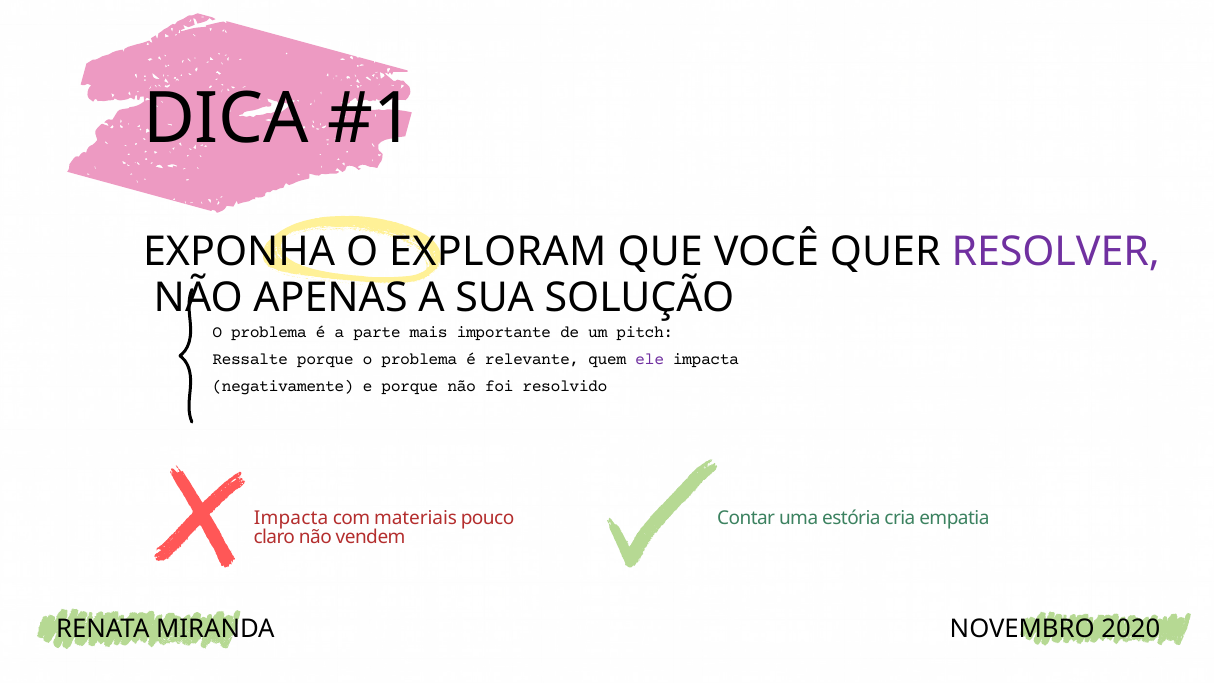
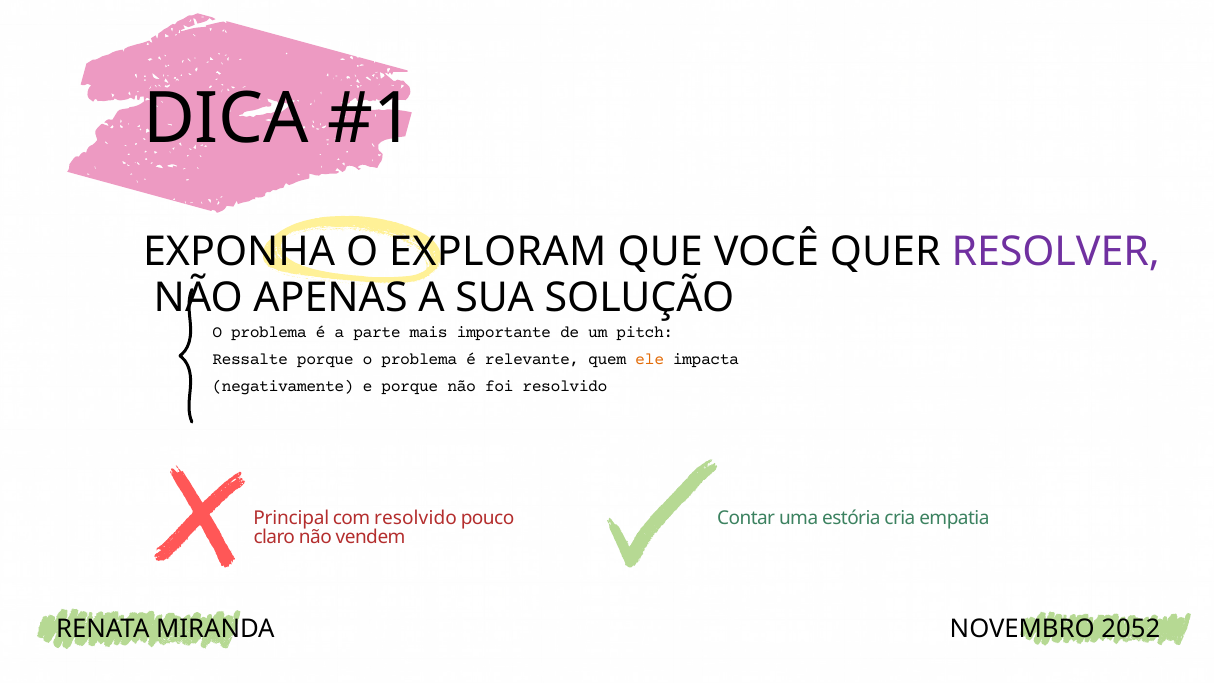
ele colour: purple -> orange
Impacta at (291, 518): Impacta -> Principal
com materiais: materiais -> resolvido
2020: 2020 -> 2052
